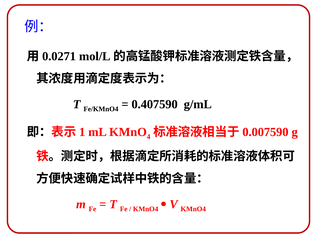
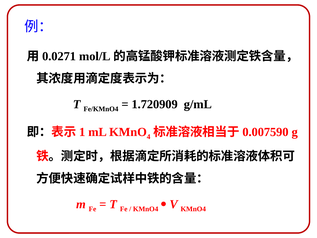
0.407590: 0.407590 -> 1.720909
